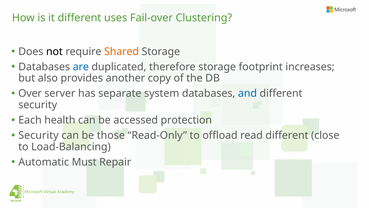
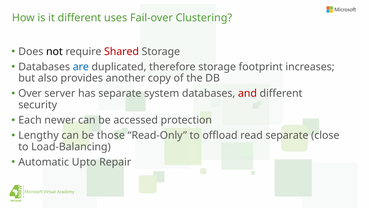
Shared colour: orange -> red
and colour: blue -> red
health: health -> newer
Security at (38, 135): Security -> Lengthy
read different: different -> separate
Must: Must -> Upto
